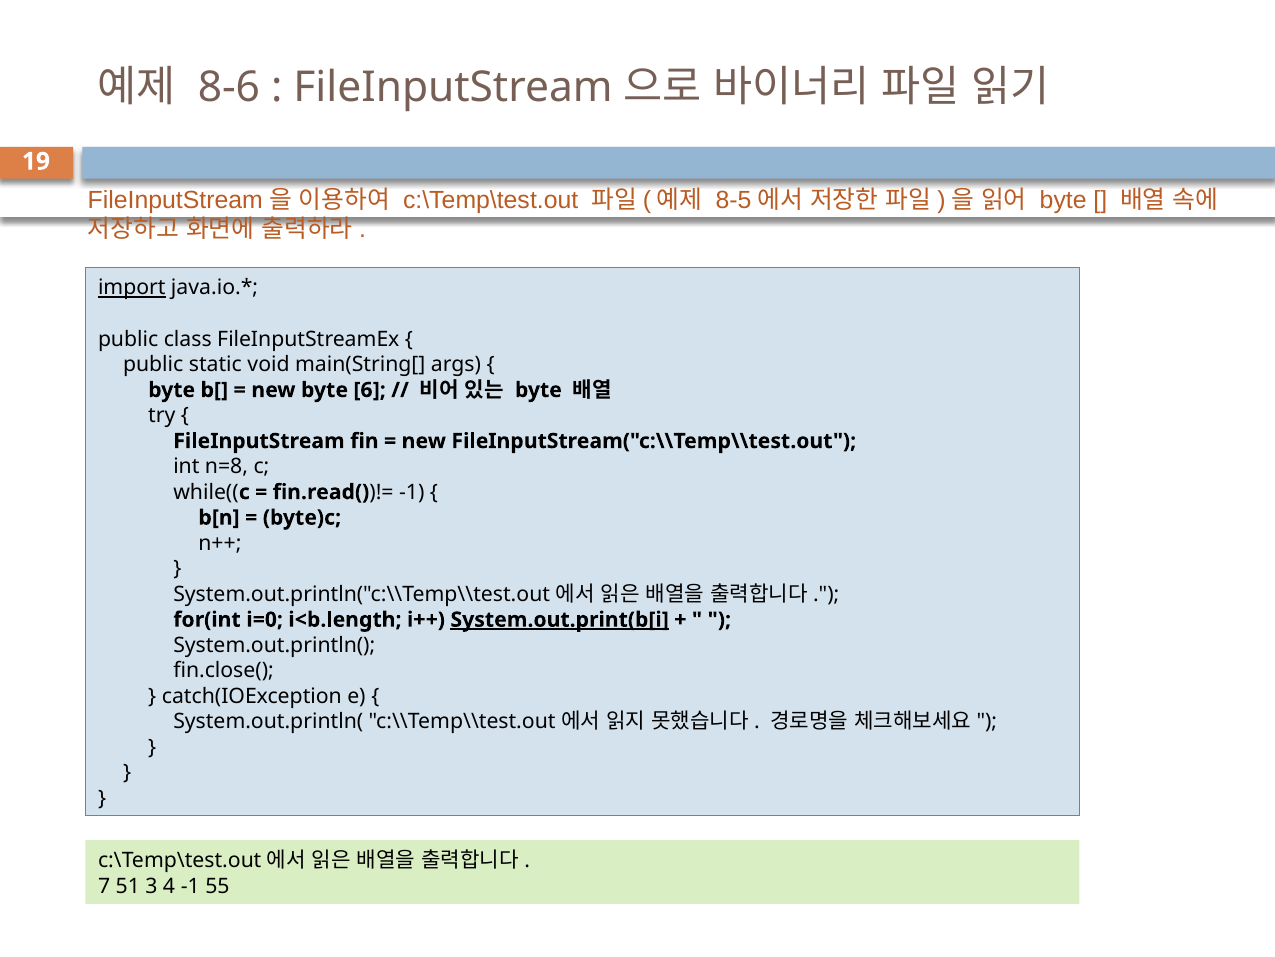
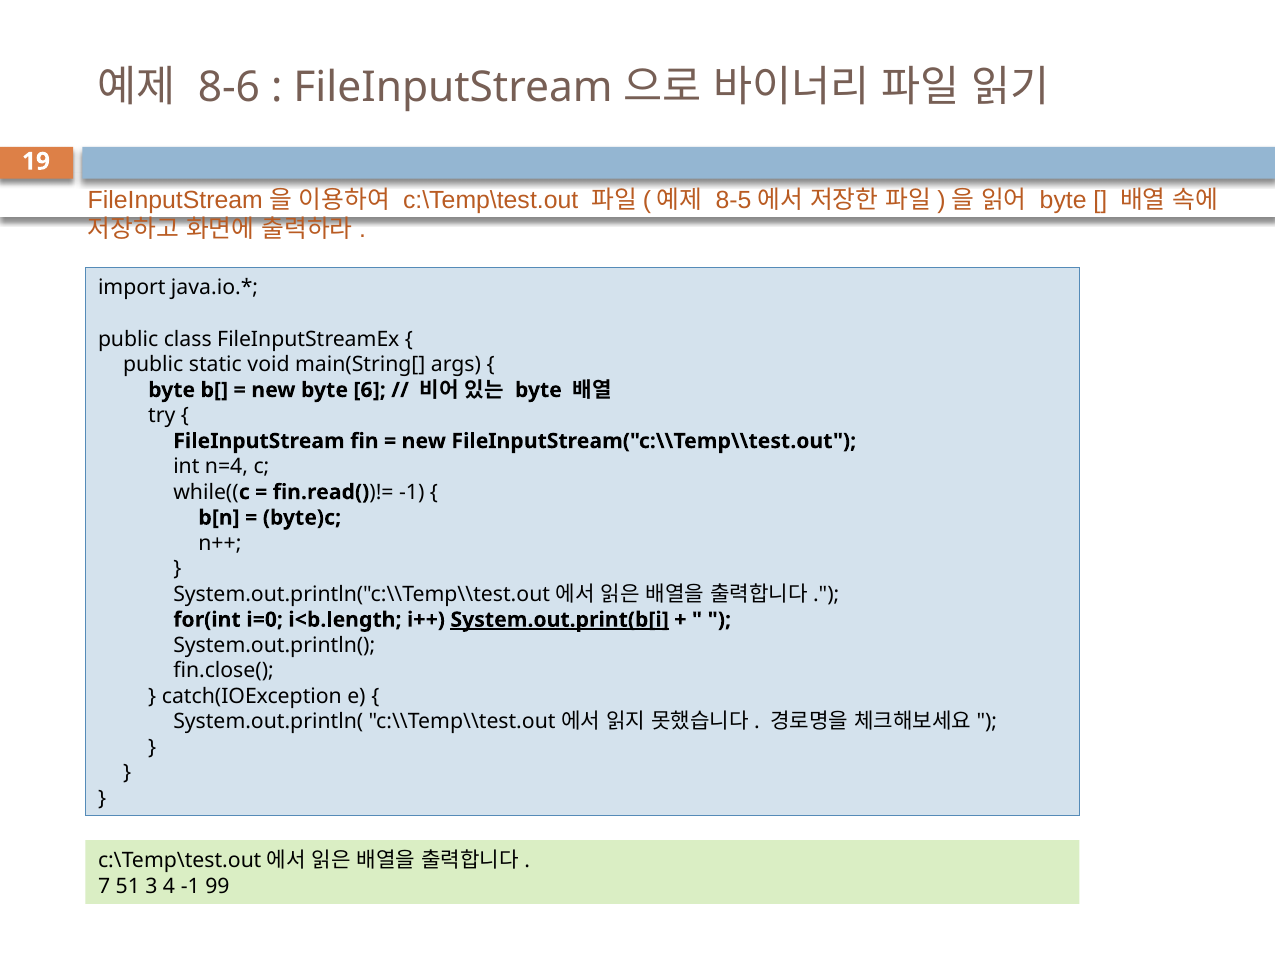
import underline: present -> none
n=8: n=8 -> n=4
55: 55 -> 99
